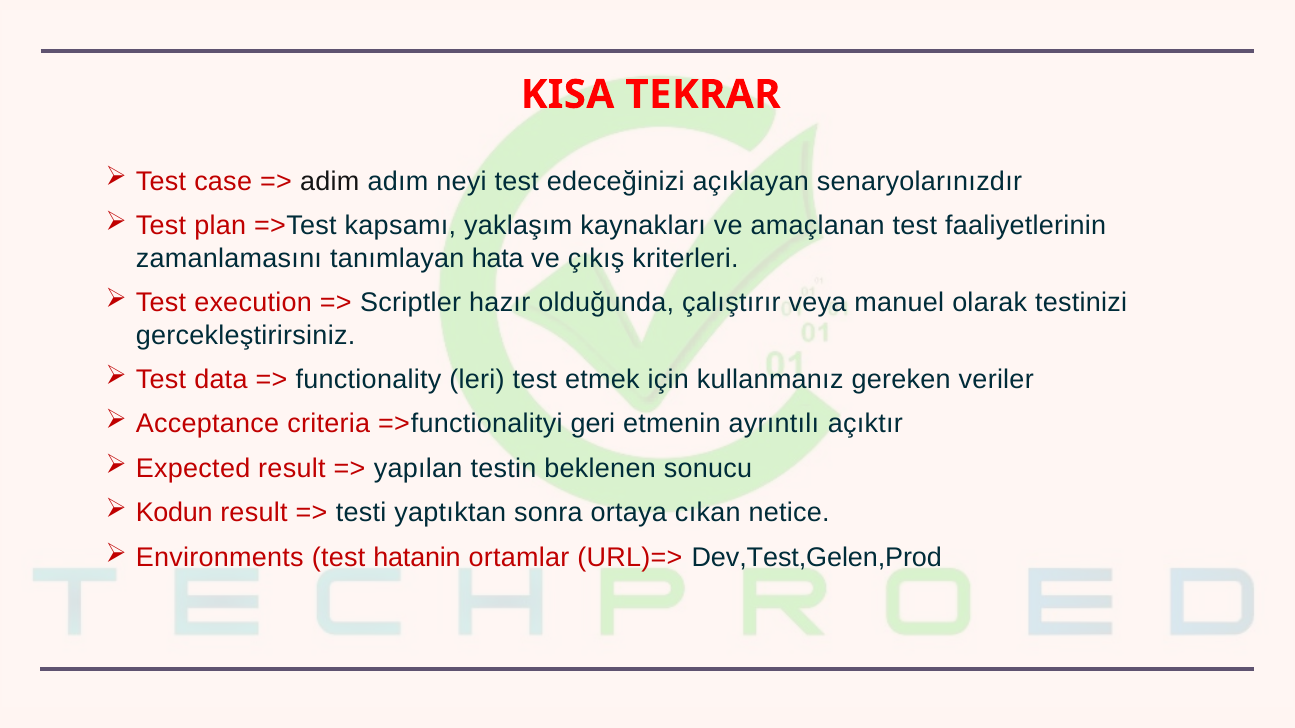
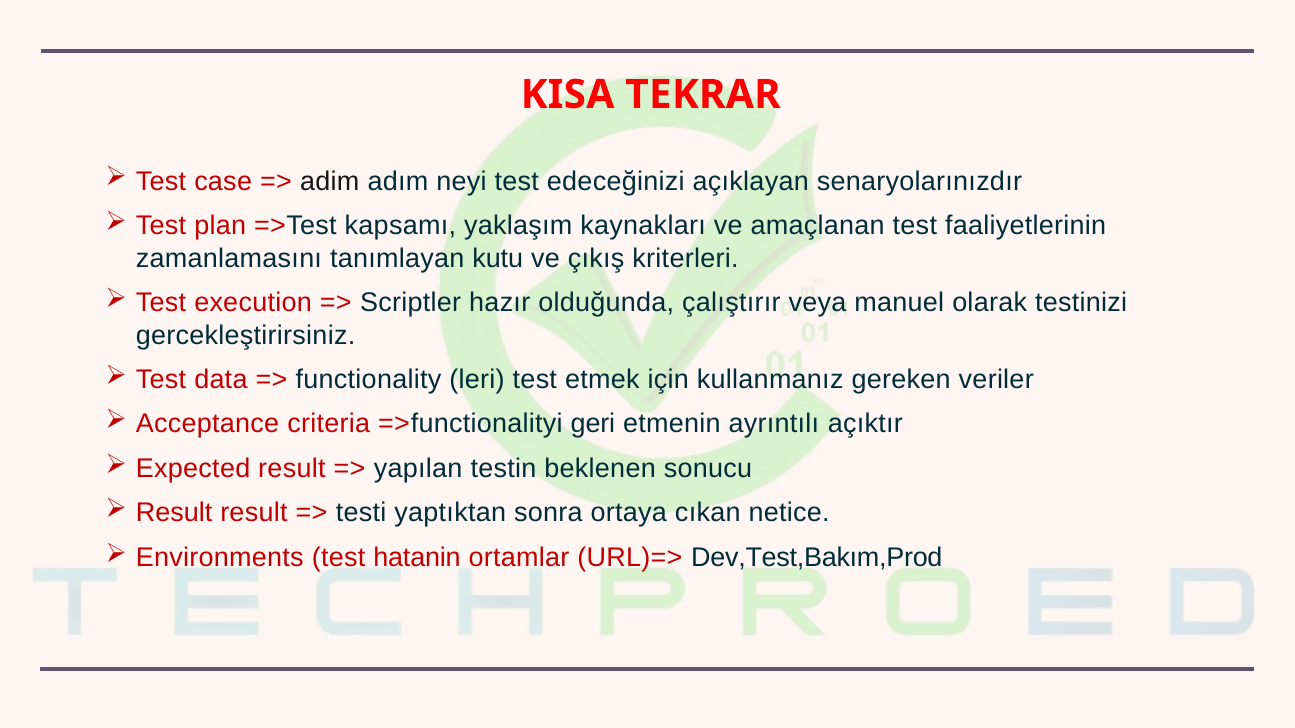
hata: hata -> kutu
Kodun at (174, 513): Kodun -> Result
Dev,Test,Gelen,Prod: Dev,Test,Gelen,Prod -> Dev,Test,Bakım,Prod
